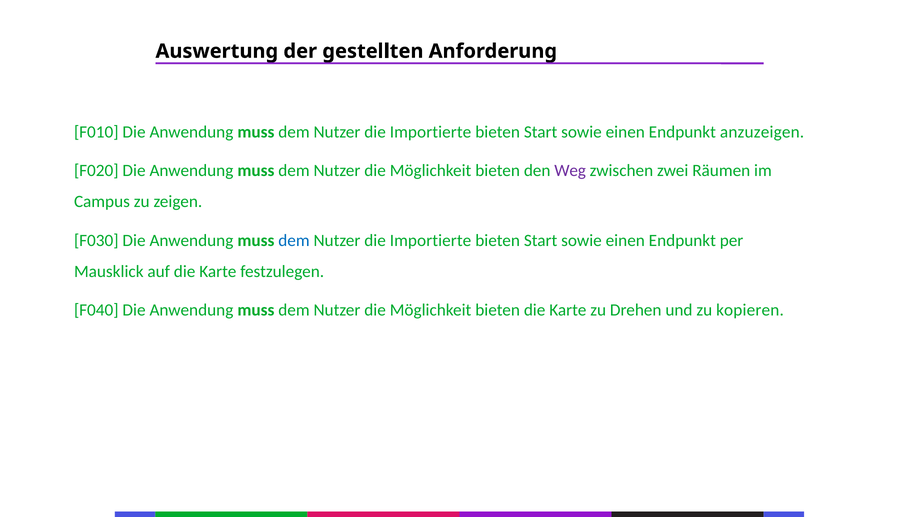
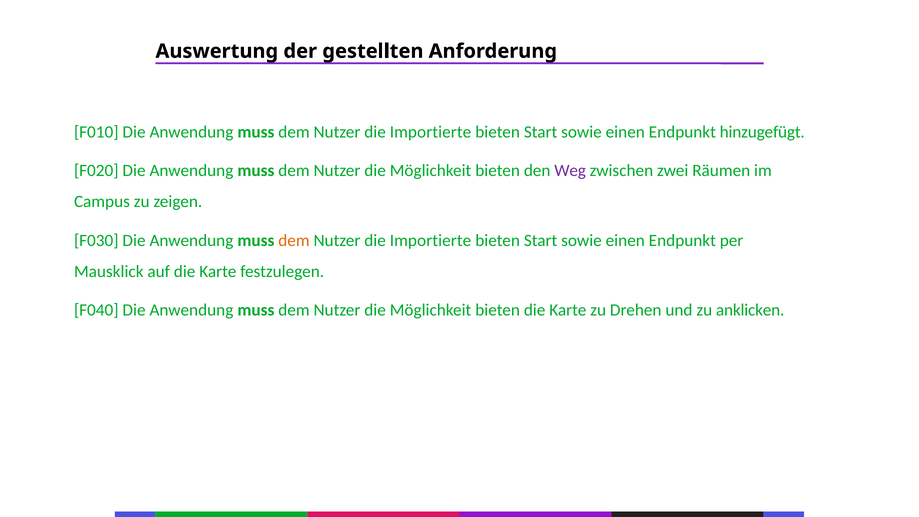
anzuzeigen: anzuzeigen -> hinzugefügt
dem at (294, 240) colour: blue -> orange
kopieren: kopieren -> anklicken
